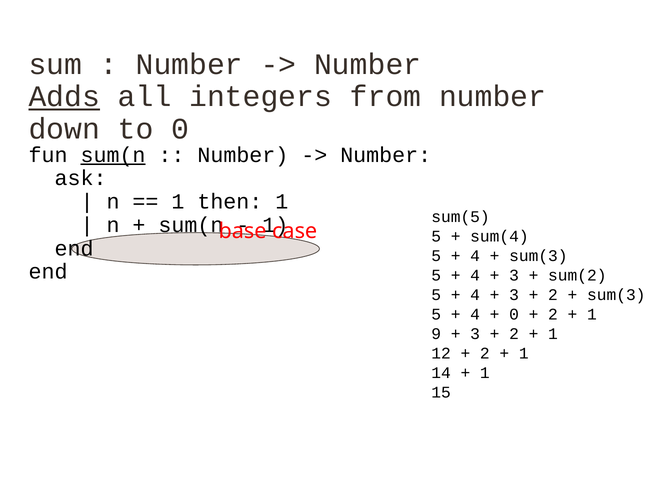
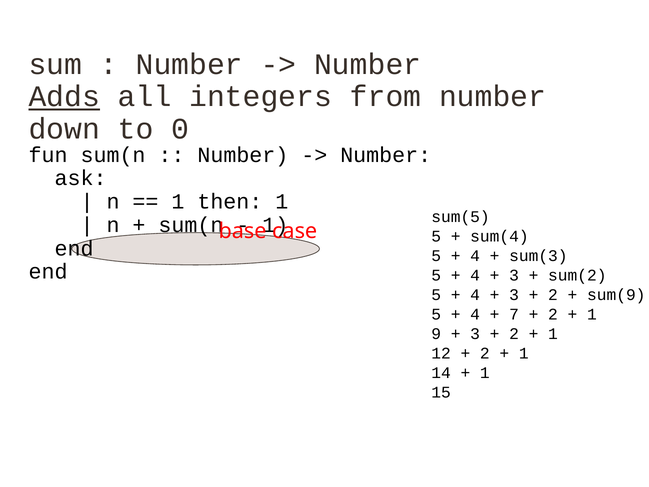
sum(n at (113, 155) underline: present -> none
sum(3 at (616, 295): sum(3 -> sum(9
0 at (514, 314): 0 -> 7
